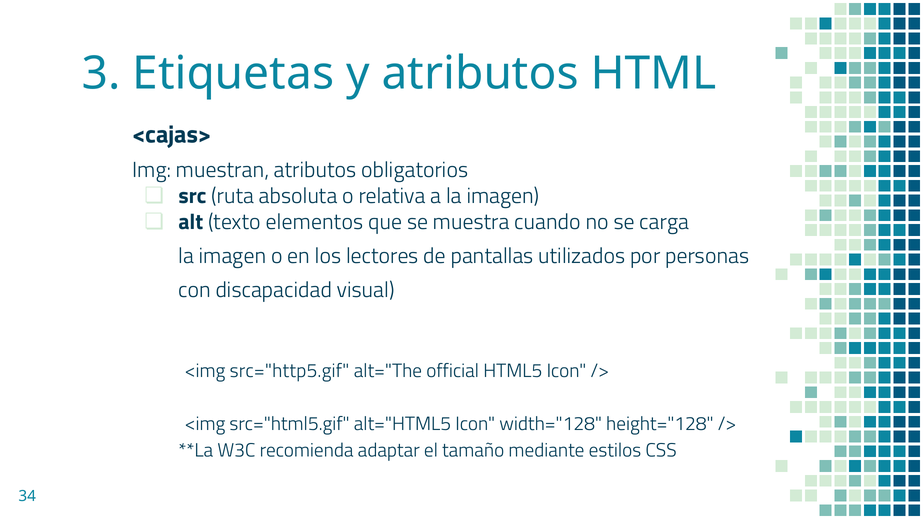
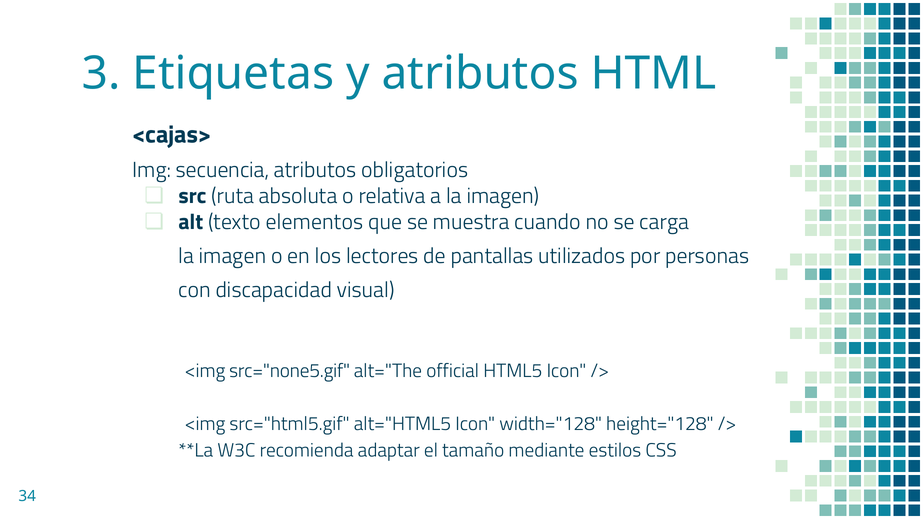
muestran: muestran -> secuencia
src="http5.gif: src="http5.gif -> src="none5.gif
